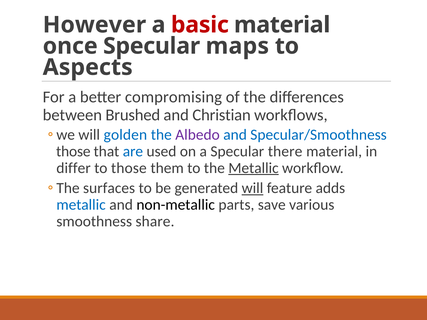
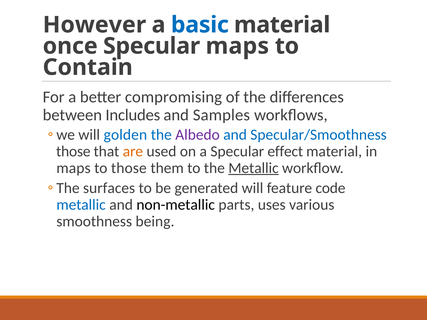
basic colour: red -> blue
Aspects: Aspects -> Contain
Brushed: Brushed -> Includes
Christian: Christian -> Samples
are colour: blue -> orange
there: there -> effect
differ at (74, 168): differ -> maps
will at (253, 188) underline: present -> none
adds: adds -> code
save: save -> uses
share: share -> being
